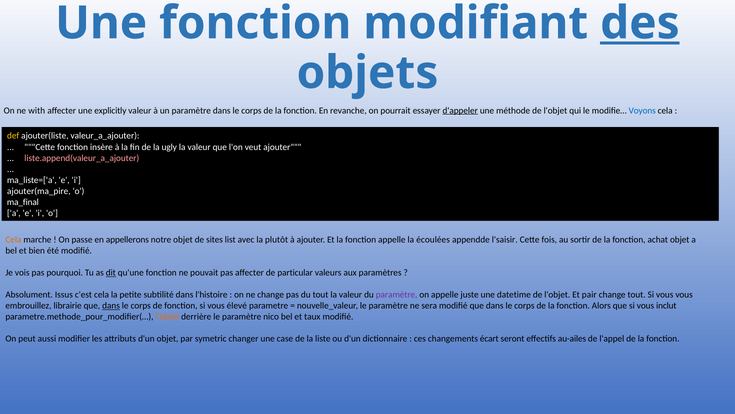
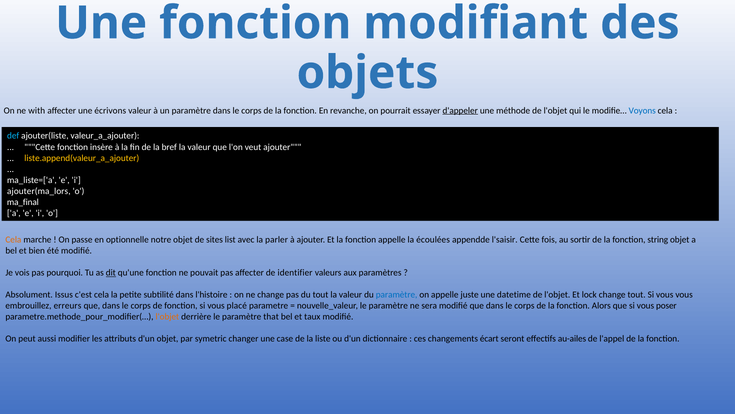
des underline: present -> none
explicitly: explicitly -> écrivons
def colour: yellow -> light blue
ugly: ugly -> bref
liste.append(valeur_a_ajouter colour: pink -> yellow
ajouter(ma_pire: ajouter(ma_pire -> ajouter(ma_lors
appellerons: appellerons -> optionnelle
plutôt: plutôt -> parler
achat: achat -> string
particular: particular -> identifier
paramètre at (397, 294) colour: purple -> blue
pair: pair -> lock
librairie: librairie -> erreurs
dans at (111, 305) underline: present -> none
élevé: élevé -> placé
inclut: inclut -> poser
nico: nico -> that
